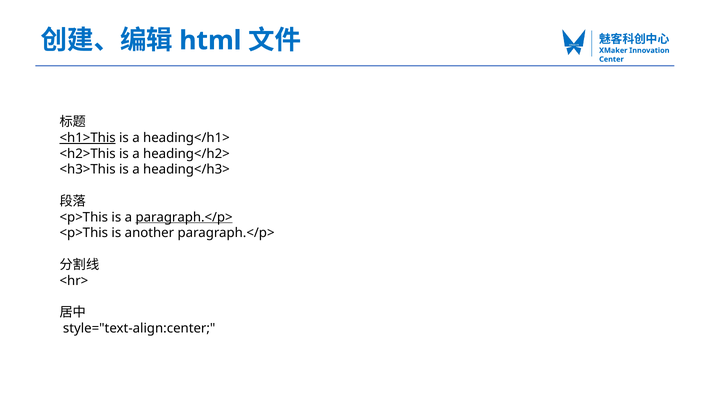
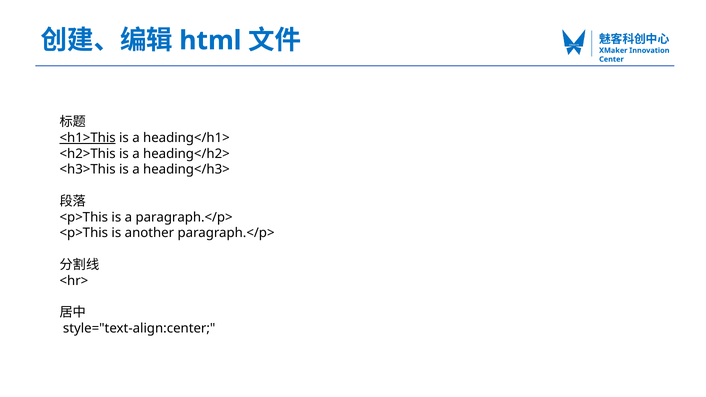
paragraph.</p> at (184, 217) underline: present -> none
